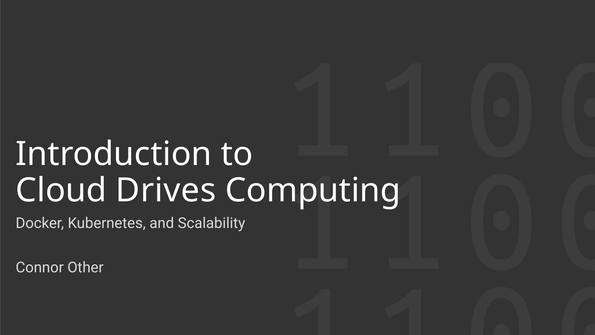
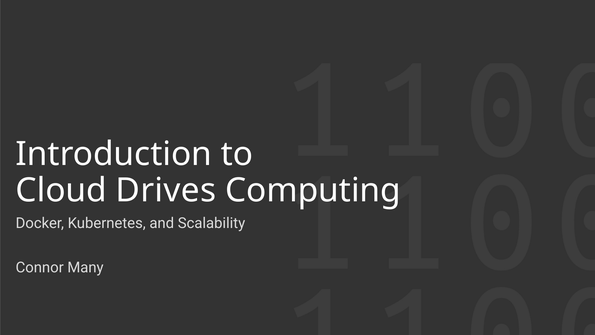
Other: Other -> Many
